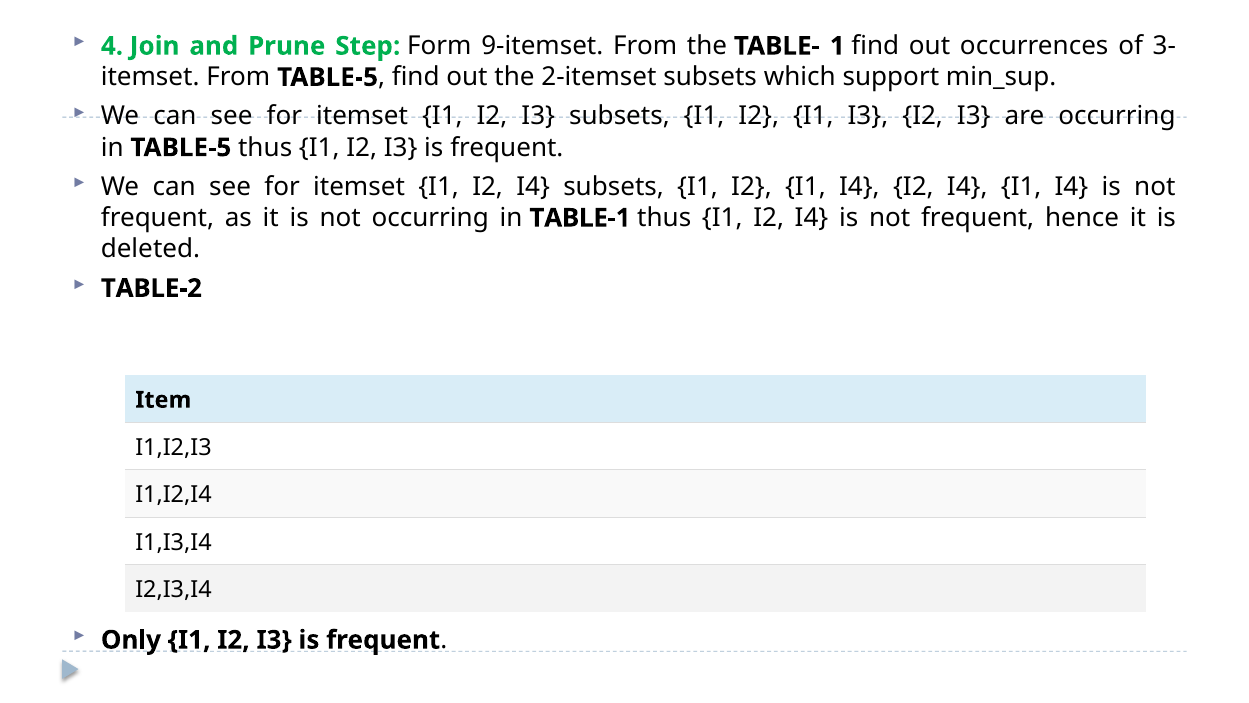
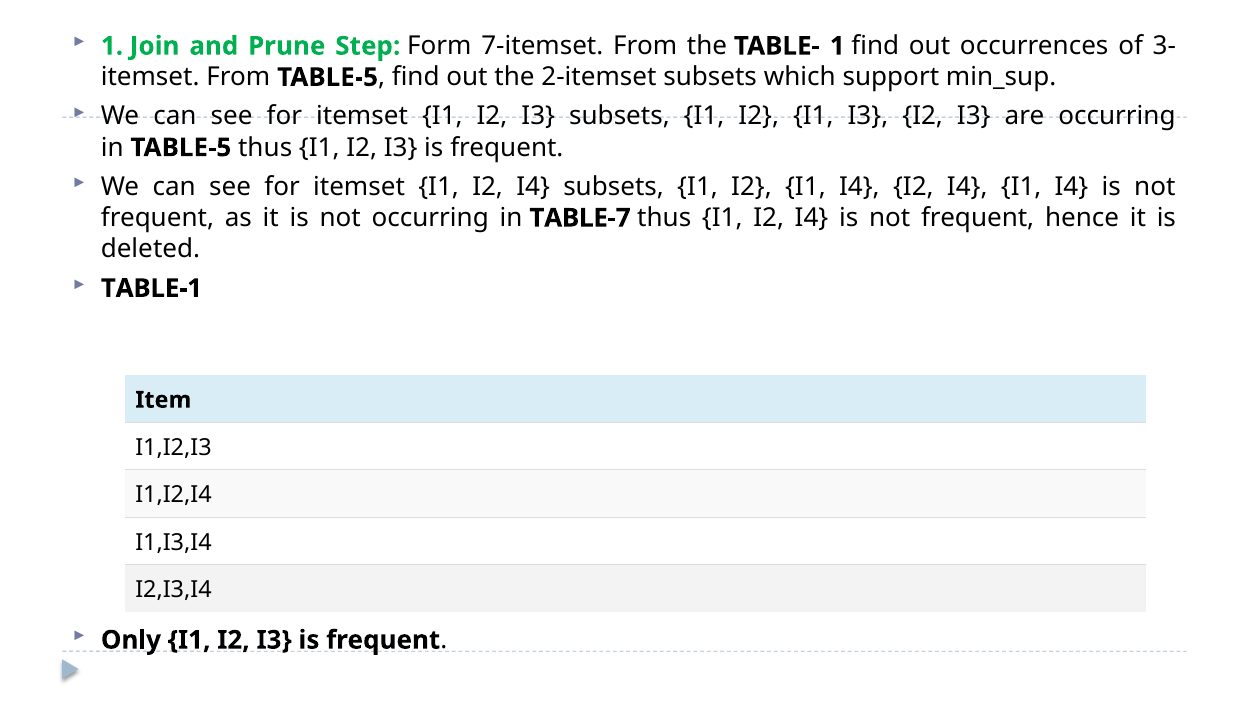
4 at (112, 46): 4 -> 1
9-itemset: 9-itemset -> 7-itemset
TABLE-1: TABLE-1 -> TABLE-7
TABLE-2: TABLE-2 -> TABLE-1
